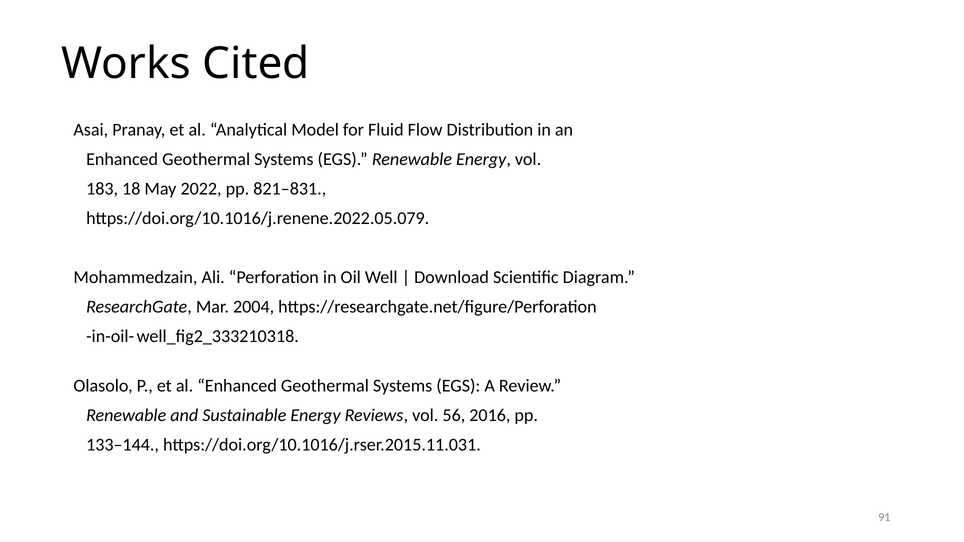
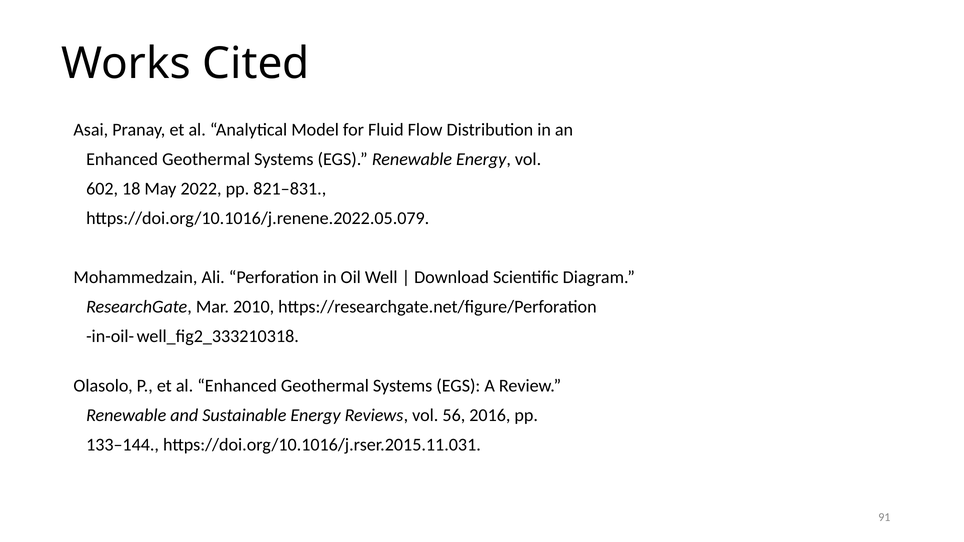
183: 183 -> 602
2004: 2004 -> 2010
